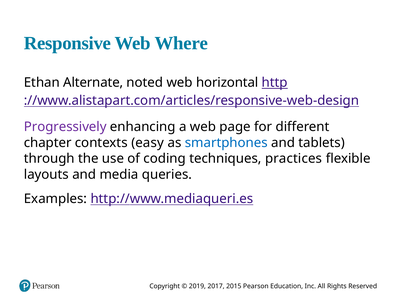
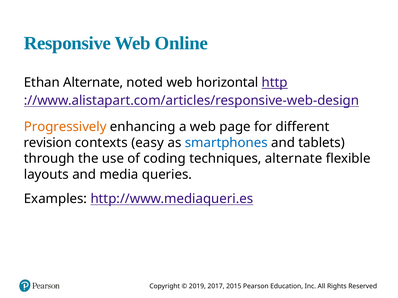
Where: Where -> Online
Progressively colour: purple -> orange
chapter: chapter -> revision
techniques practices: practices -> alternate
